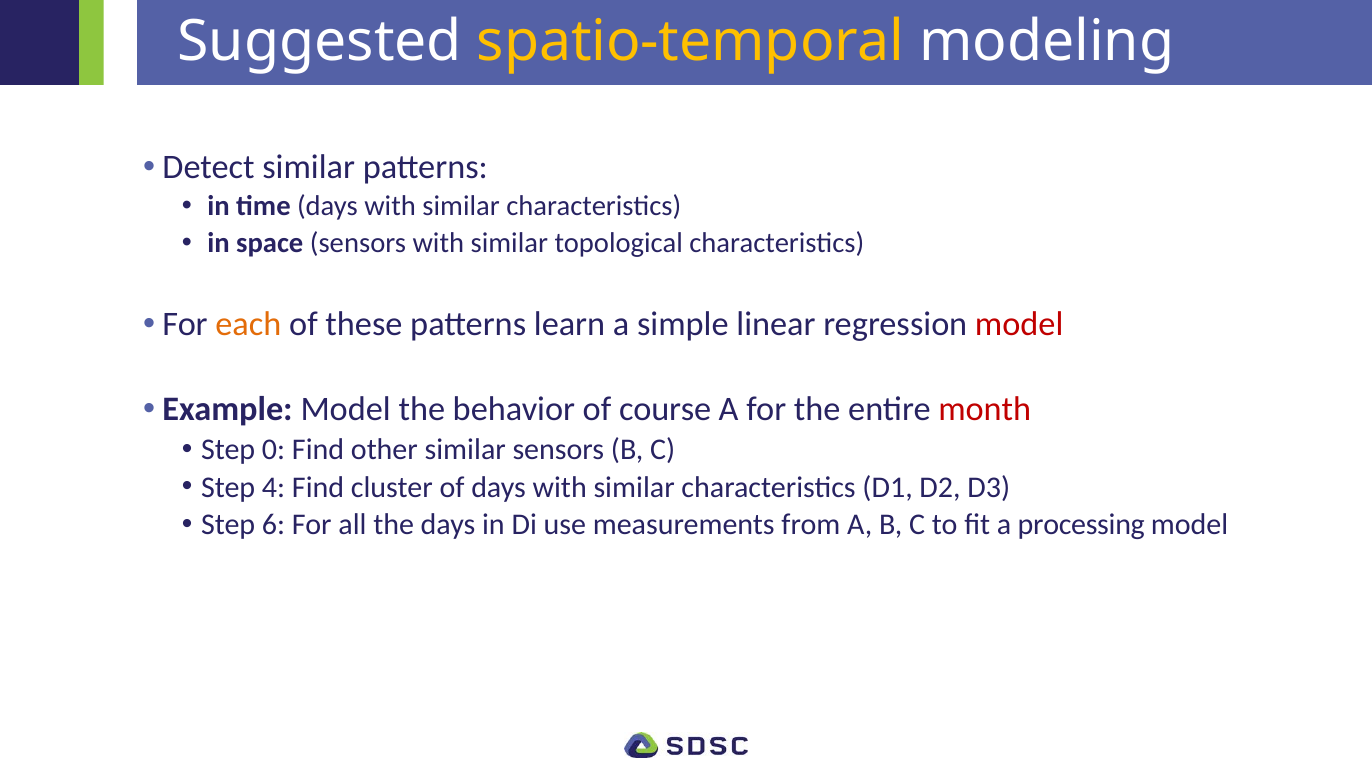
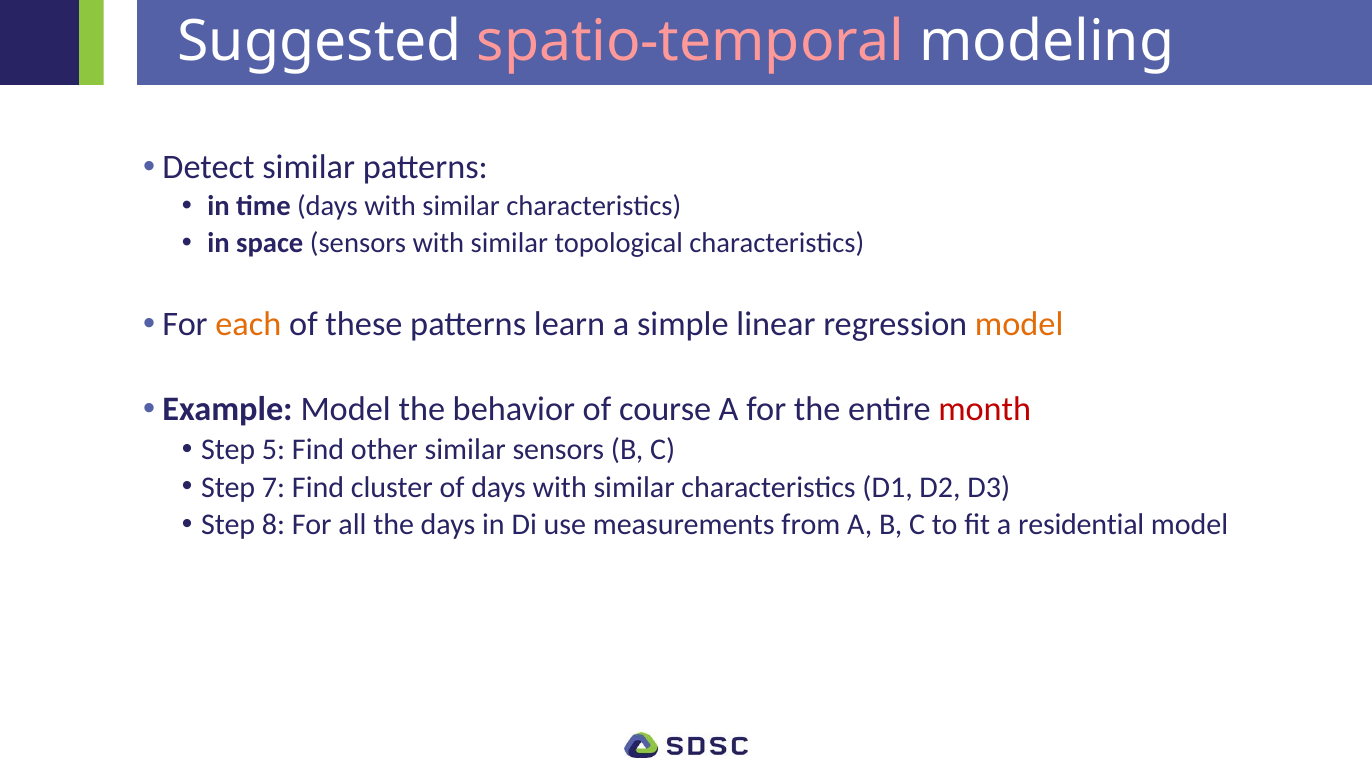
spatio-temporal colour: yellow -> pink
model at (1019, 324) colour: red -> orange
0: 0 -> 5
4: 4 -> 7
6: 6 -> 8
processing: processing -> residential
